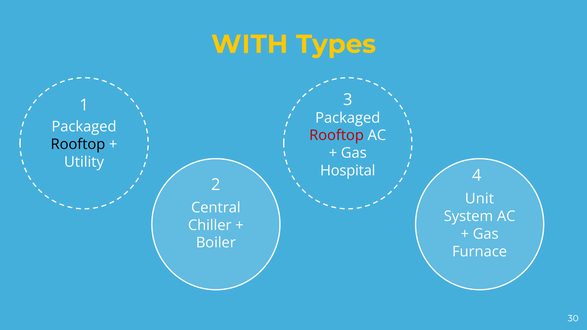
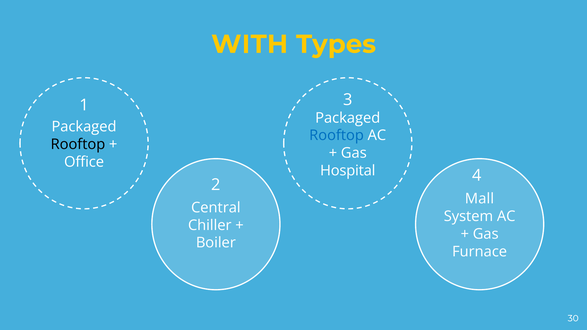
Rooftop at (337, 136) colour: red -> blue
Utility: Utility -> Office
Unit: Unit -> Mall
